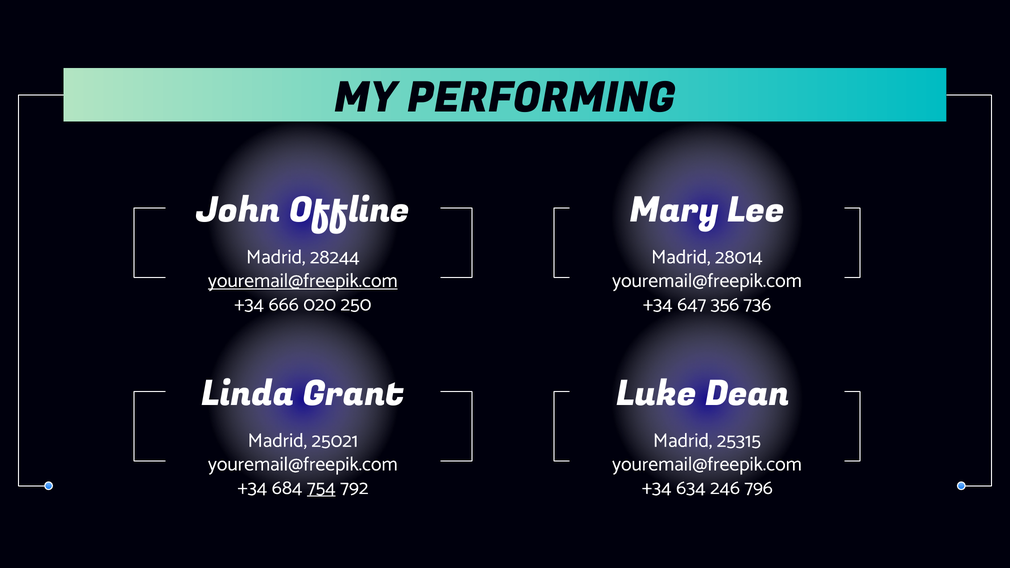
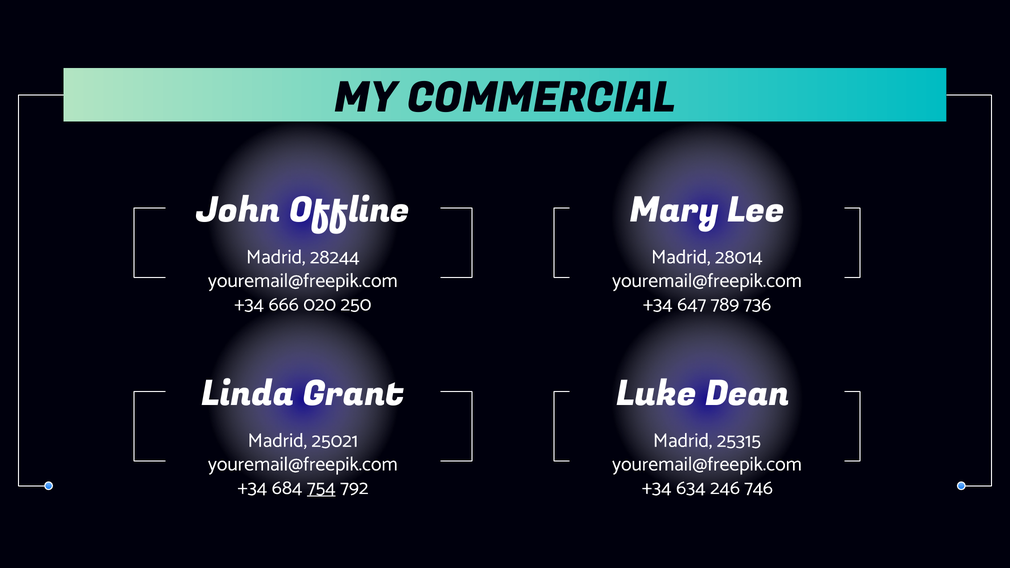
PERFORMING: PERFORMING -> COMMERCIAL
youremail@freepik.com at (303, 280) underline: present -> none
356: 356 -> 789
796: 796 -> 746
